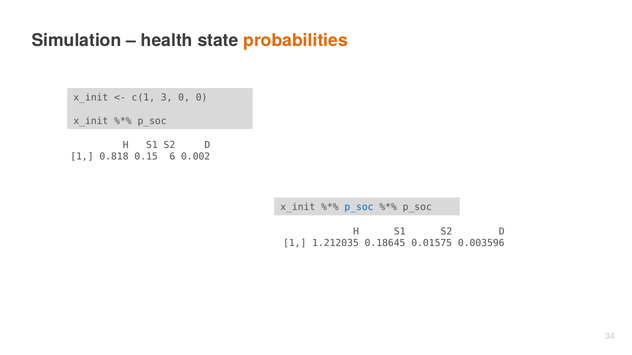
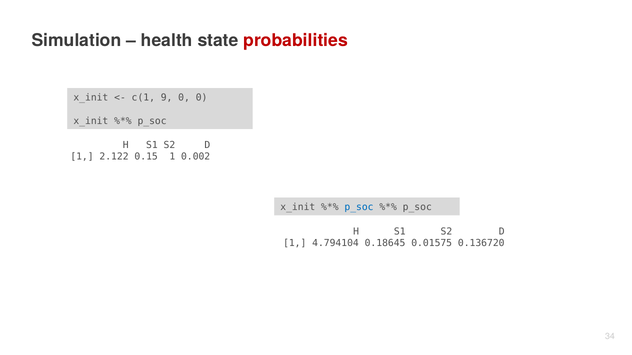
probabilities colour: orange -> red
3: 3 -> 9
0.818: 0.818 -> 2.122
0.15 6: 6 -> 1
1.212035: 1.212035 -> 4.794104
0.003596: 0.003596 -> 0.136720
